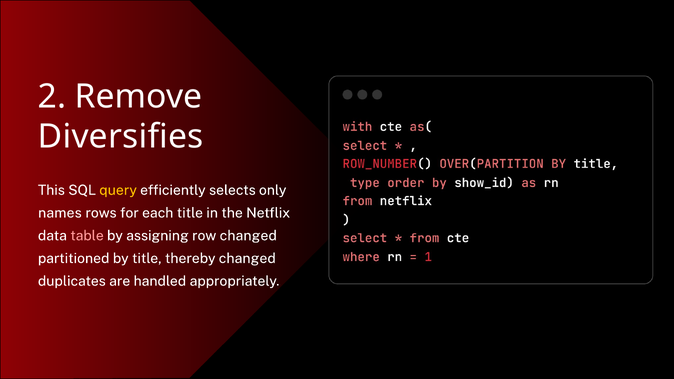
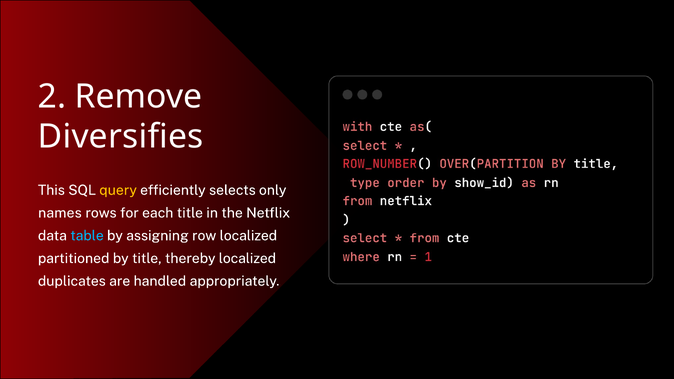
table colour: pink -> light blue
row changed: changed -> localized
thereby changed: changed -> localized
